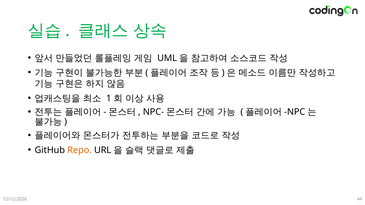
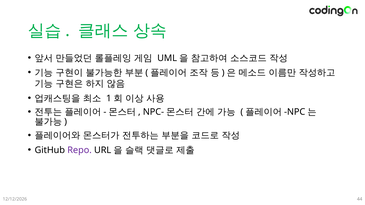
Repo colour: orange -> purple
